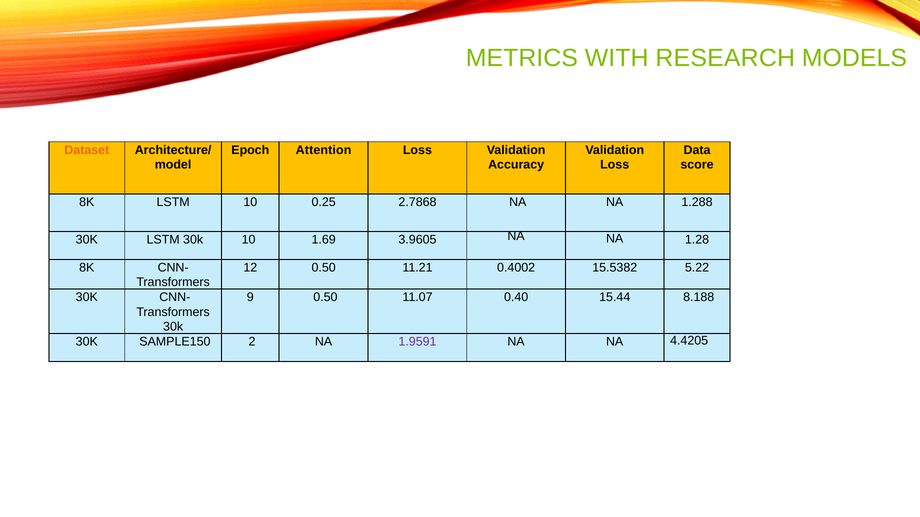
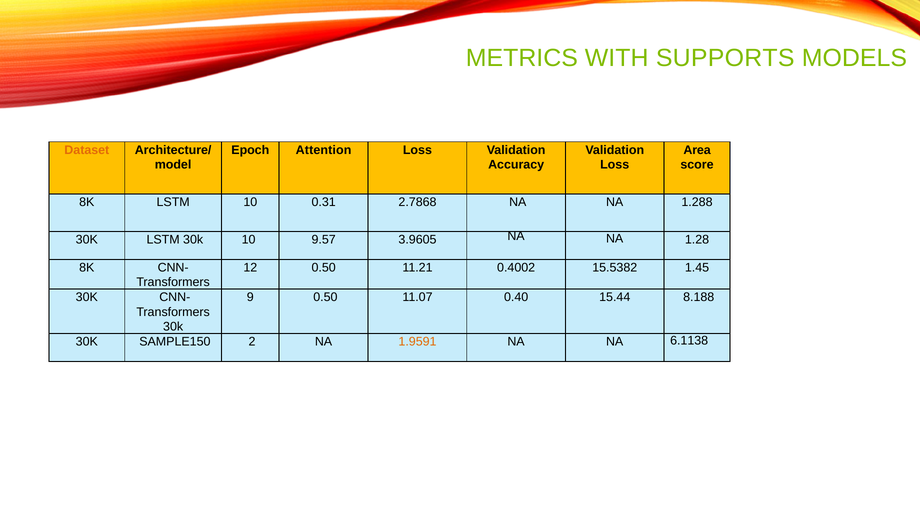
RESEARCH: RESEARCH -> SUPPORTS
Data: Data -> Area
0.25: 0.25 -> 0.31
1.69: 1.69 -> 9.57
5.22: 5.22 -> 1.45
1.9591 colour: purple -> orange
4.4205: 4.4205 -> 6.1138
